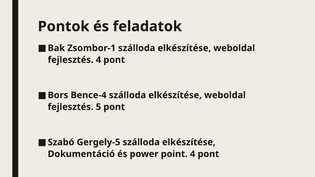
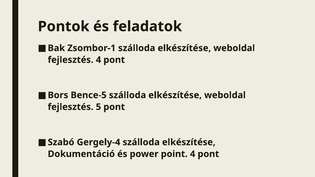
Bence-4: Bence-4 -> Bence-5
Gergely-5: Gergely-5 -> Gergely-4
